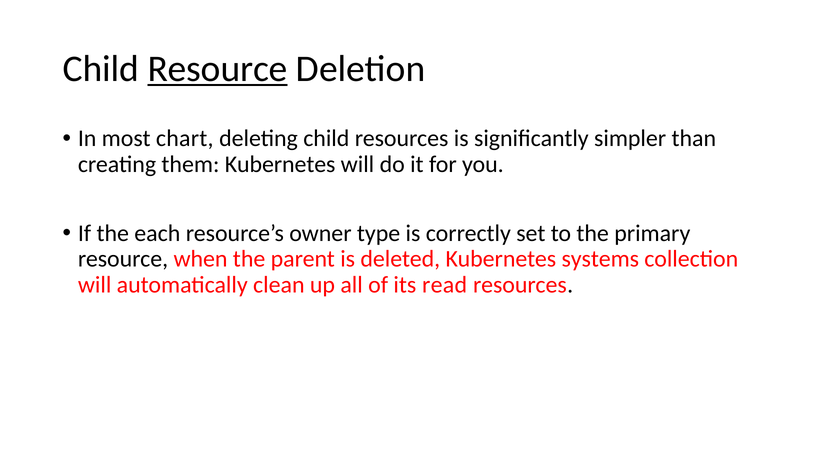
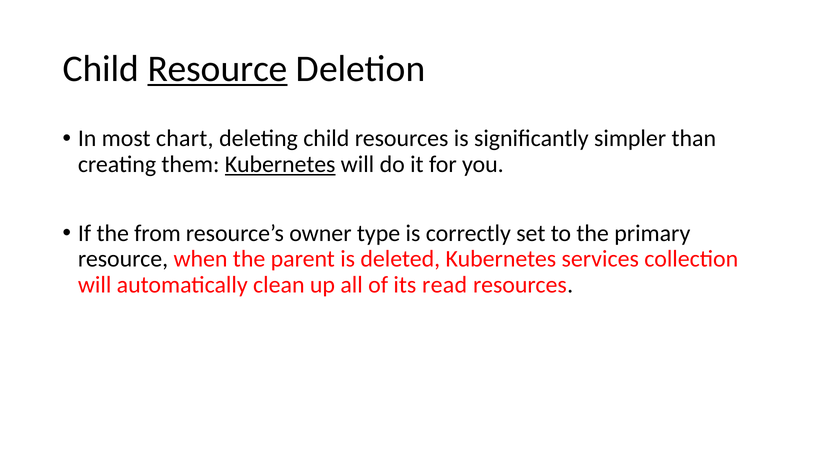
Kubernetes at (280, 164) underline: none -> present
each: each -> from
systems: systems -> services
